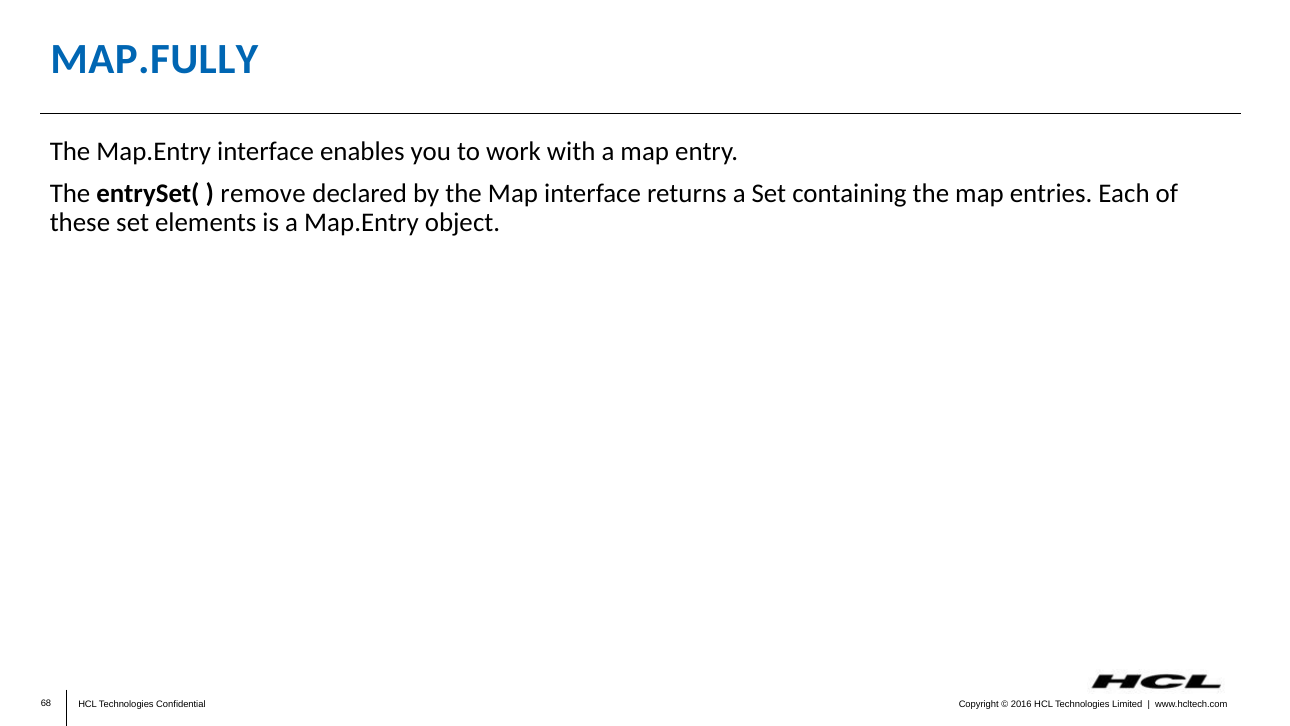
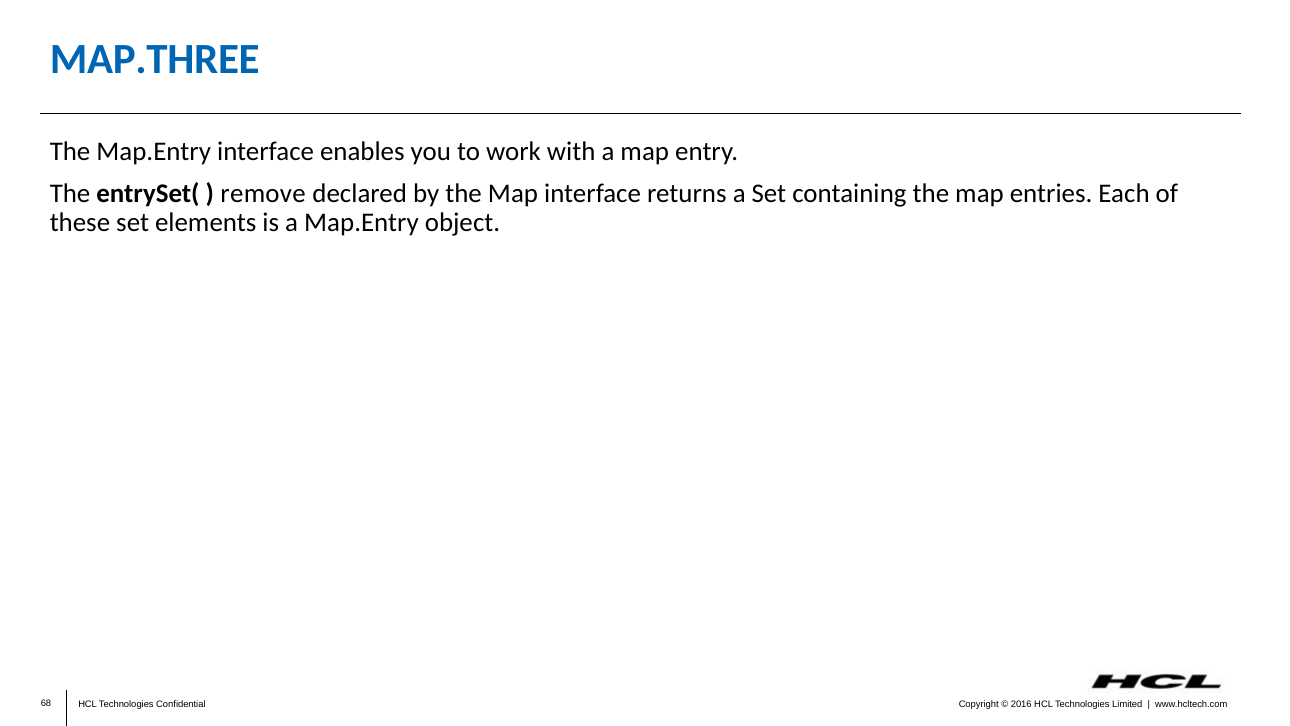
MAP.FULLY: MAP.FULLY -> MAP.THREE
